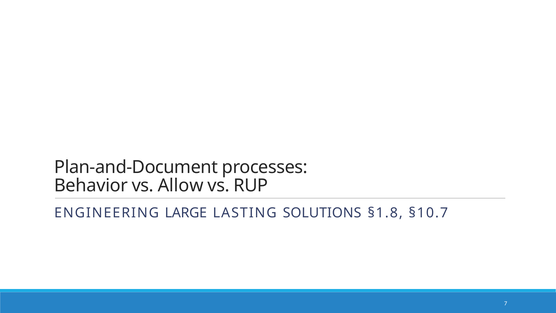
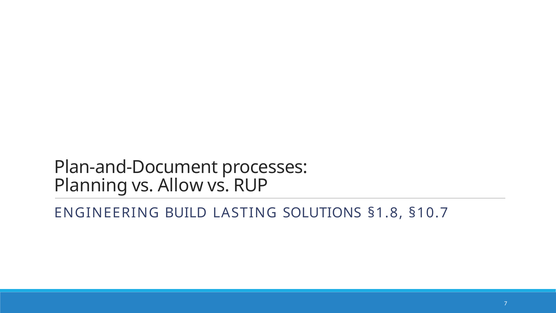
Behavior: Behavior -> Planning
LARGE: LARGE -> BUILD
